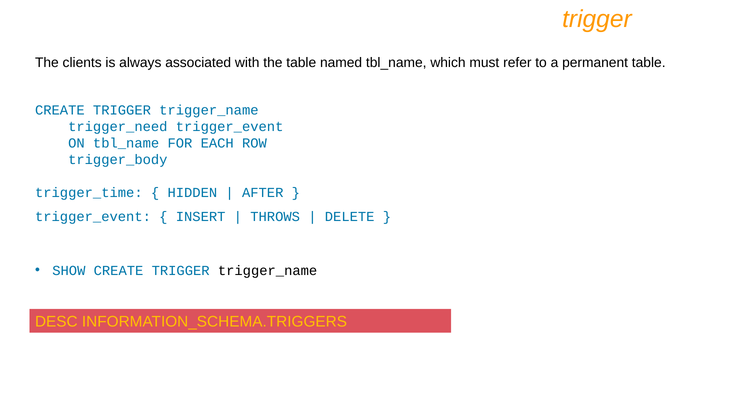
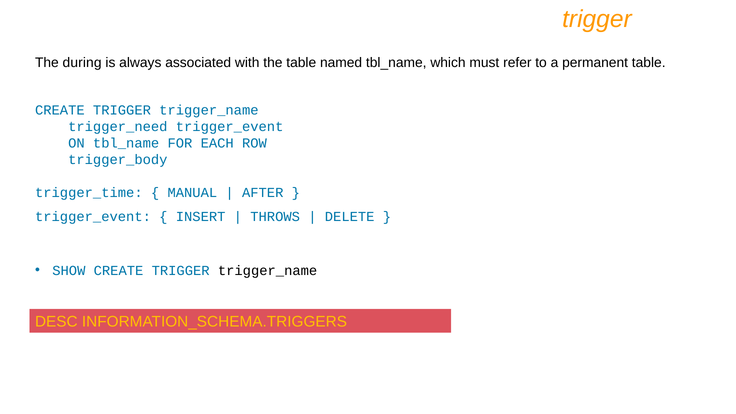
clients: clients -> during
HIDDEN: HIDDEN -> MANUAL
